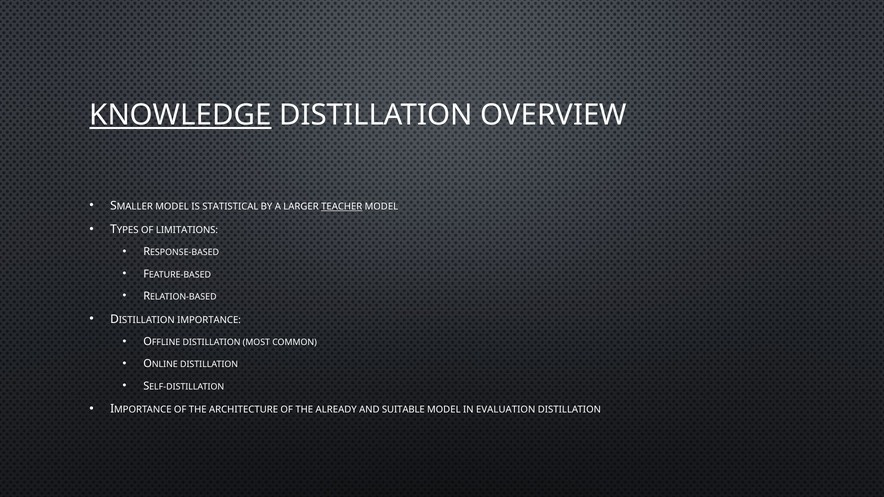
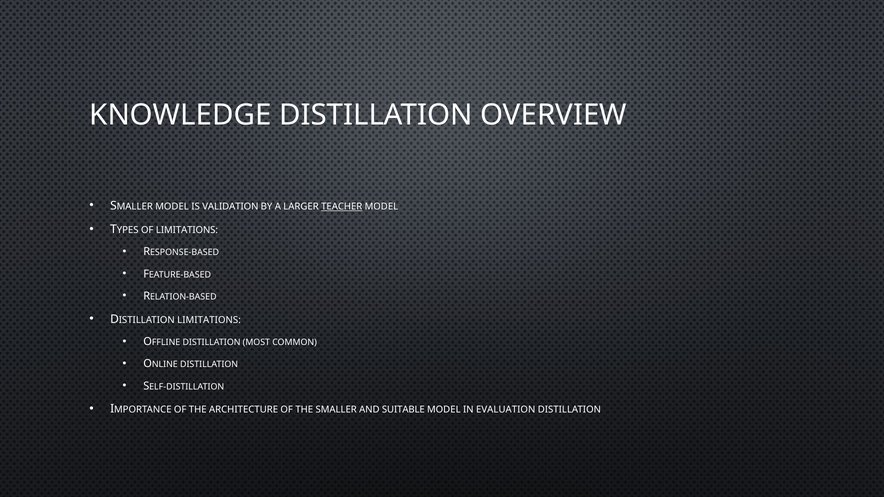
KNOWLEDGE underline: present -> none
STATISTICAL: STATISTICAL -> VALIDATION
DISTILLATION IMPORTANCE: IMPORTANCE -> LIMITATIONS
THE ALREADY: ALREADY -> SMALLER
